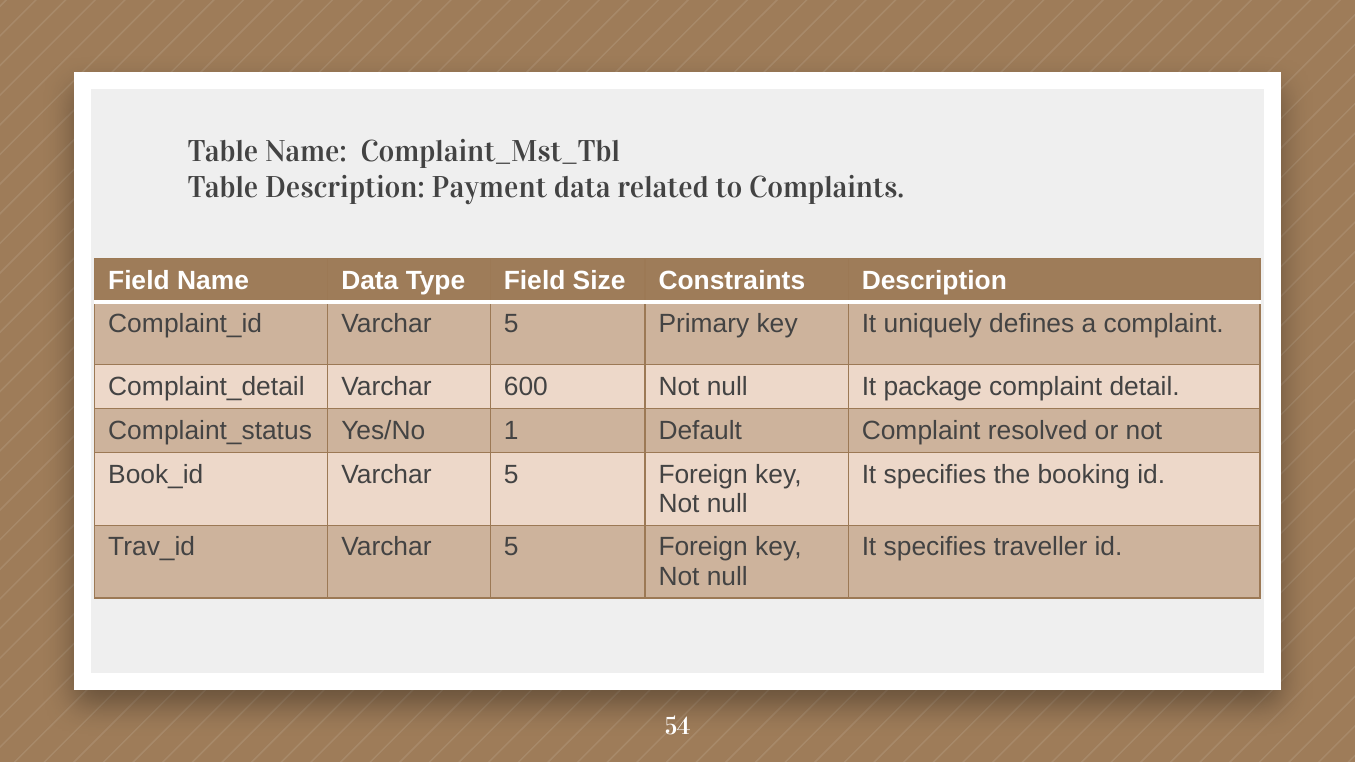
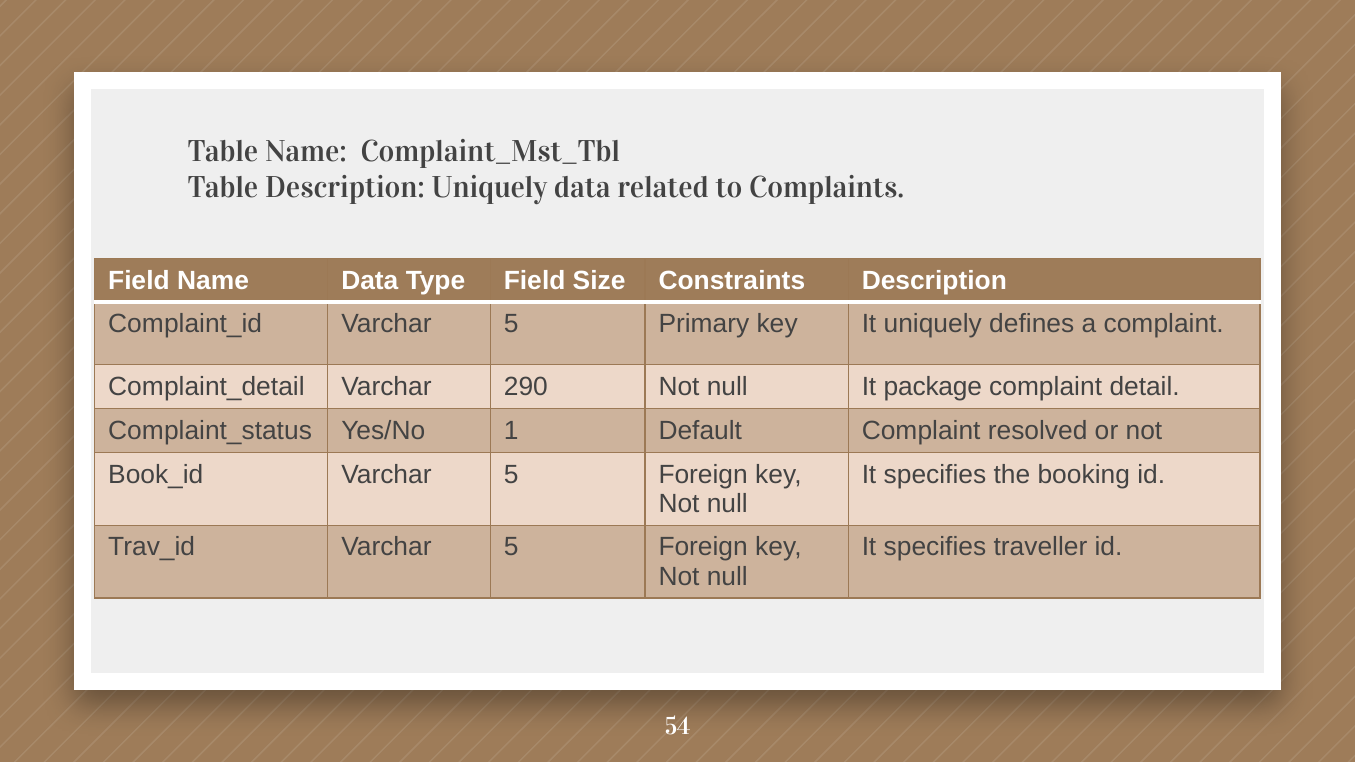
Description Payment: Payment -> Uniquely
600: 600 -> 290
